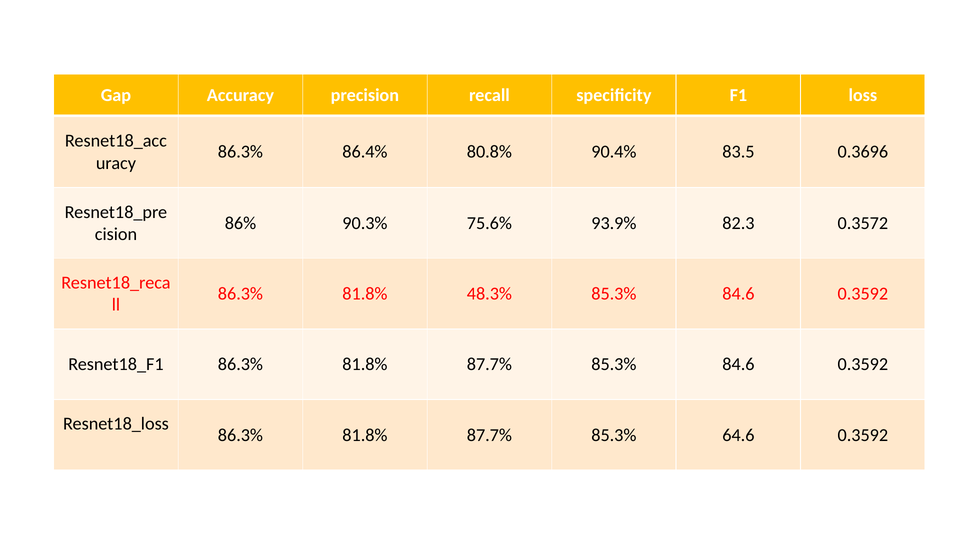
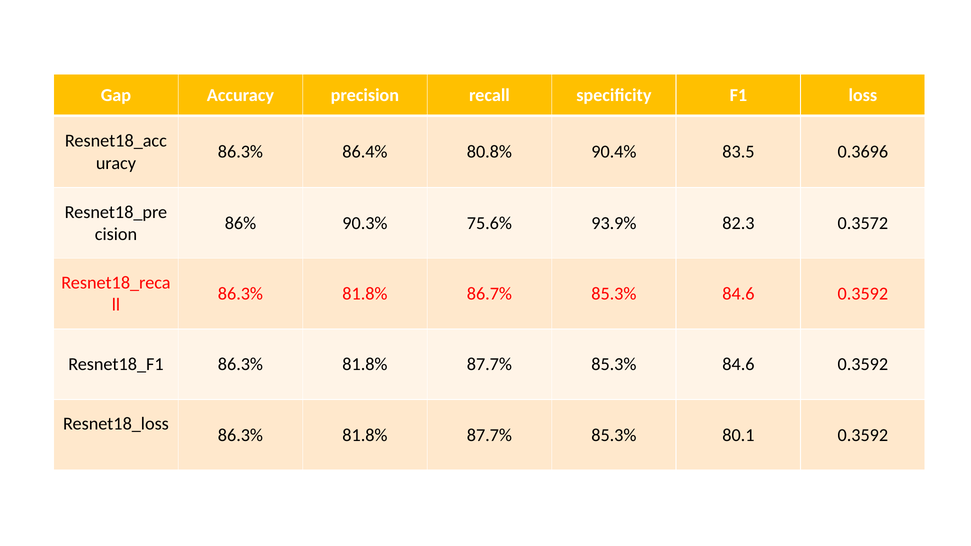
48.3%: 48.3% -> 86.7%
64.6: 64.6 -> 80.1
